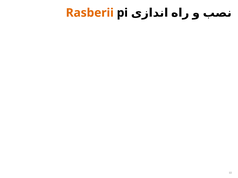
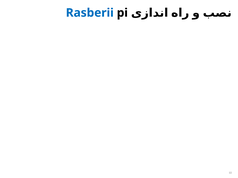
Rasberii colour: orange -> blue
